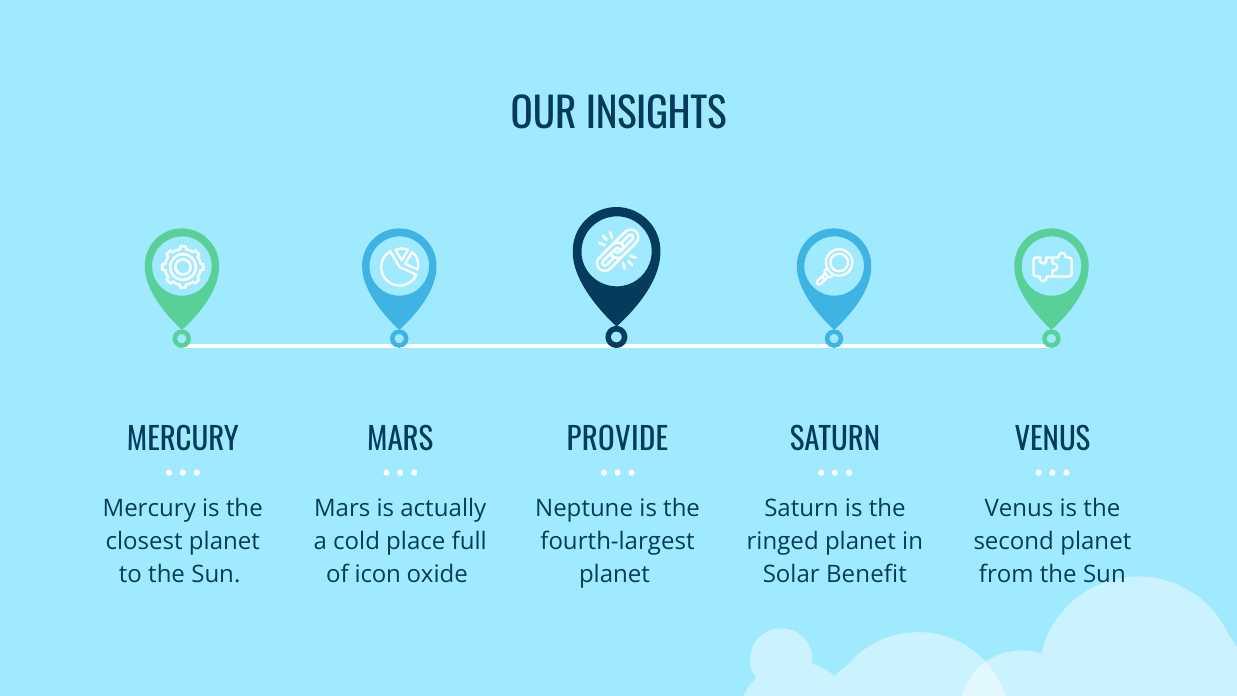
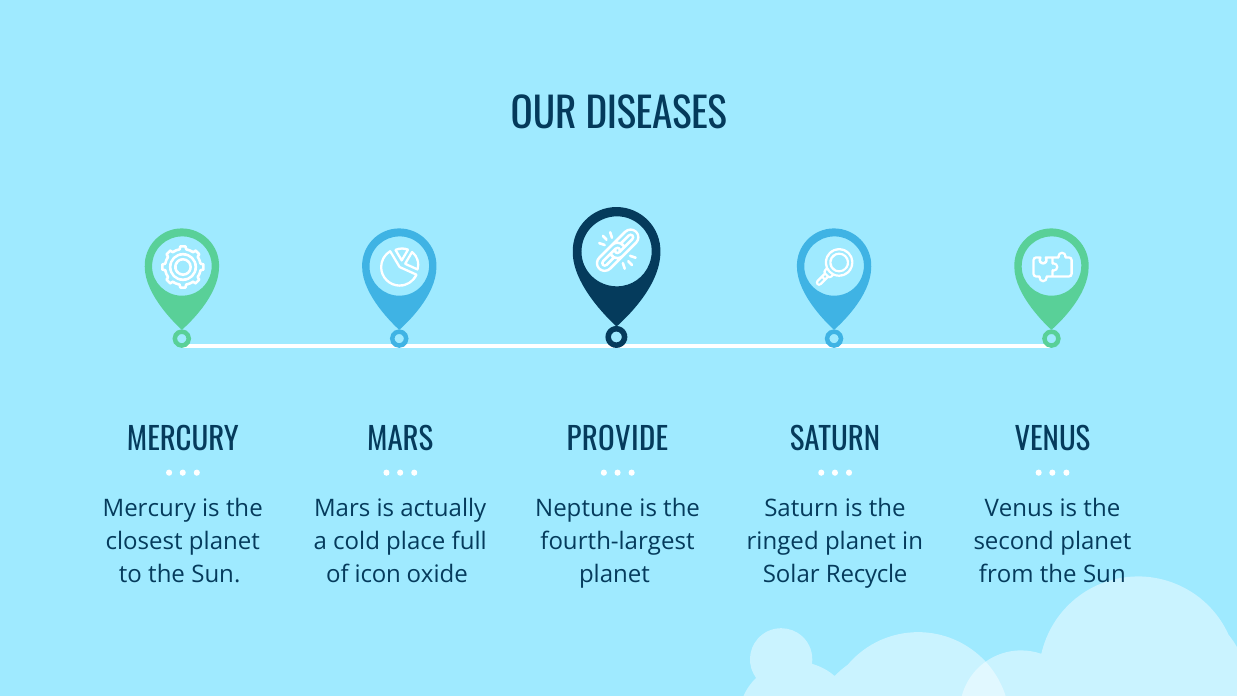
INSIGHTS: INSIGHTS -> DISEASES
Benefit: Benefit -> Recycle
